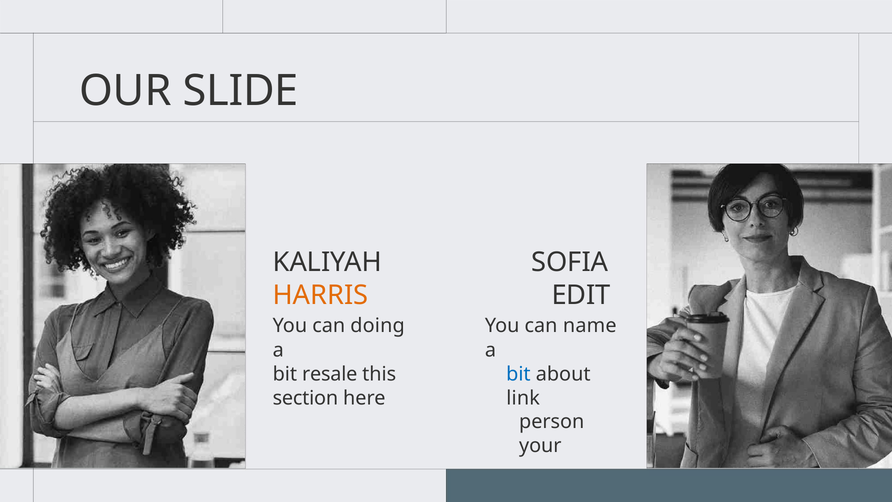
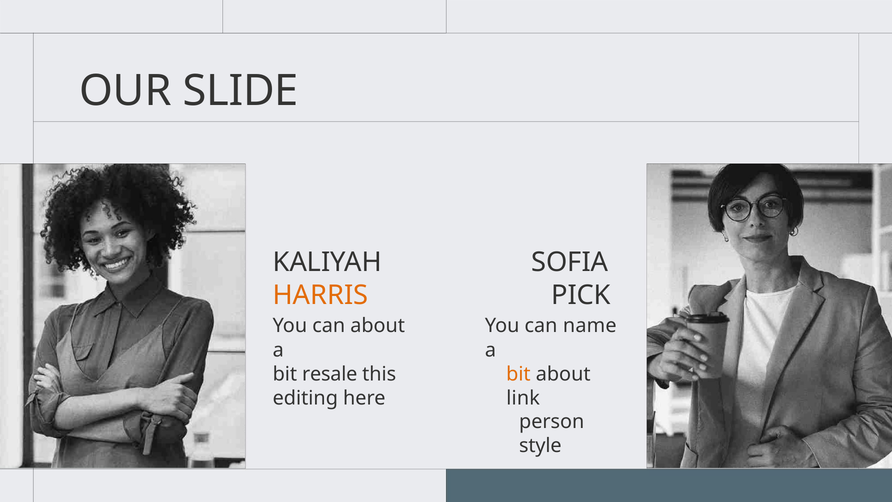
EDIT: EDIT -> PICK
can doing: doing -> about
bit at (518, 374) colour: blue -> orange
section: section -> editing
your: your -> style
